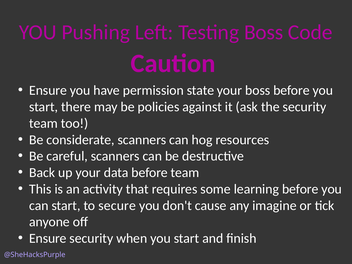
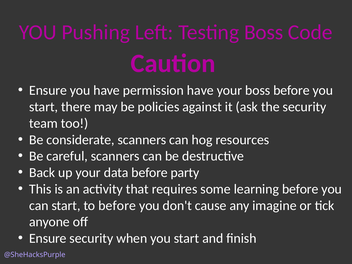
permission state: state -> have
before team: team -> party
to secure: secure -> before
